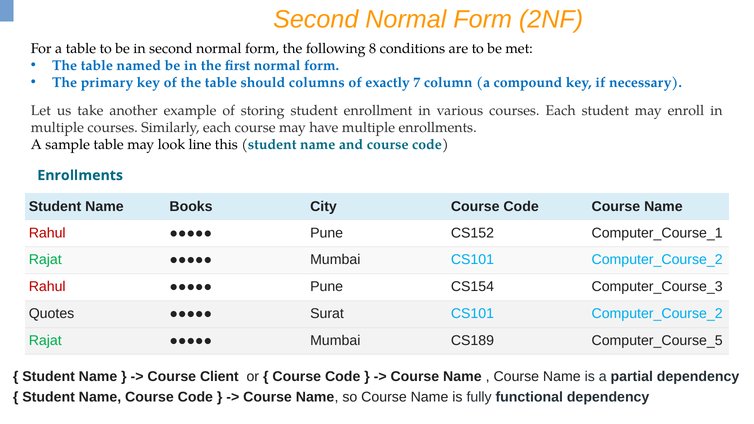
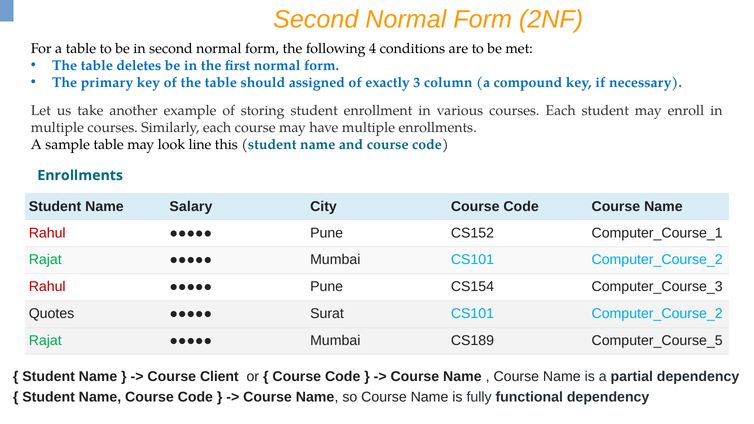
8: 8 -> 4
named: named -> deletes
columns: columns -> assigned
7: 7 -> 3
Books: Books -> Salary
